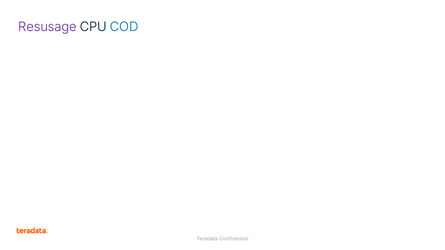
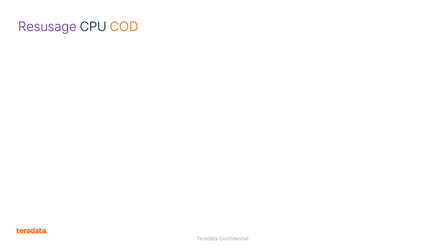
COD colour: blue -> orange
